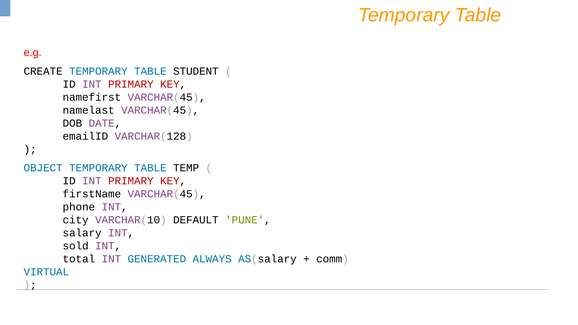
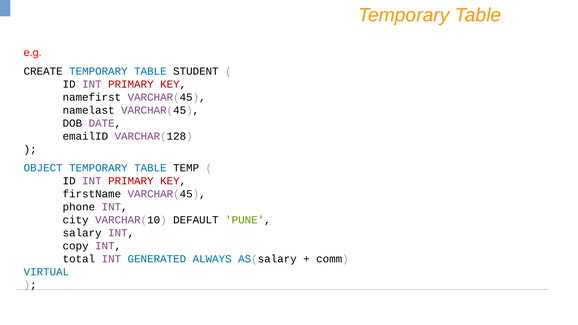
sold: sold -> copy
